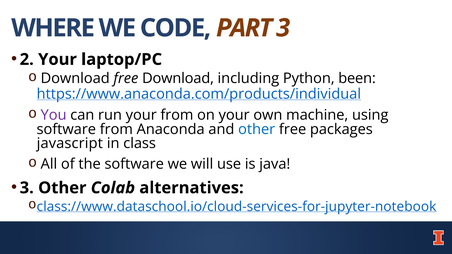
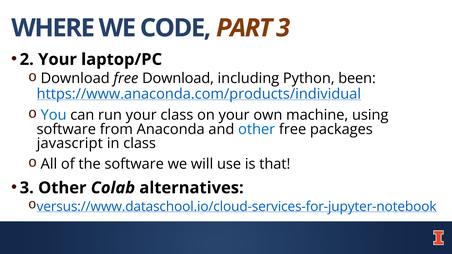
You colour: purple -> blue
your from: from -> class
java: java -> that
class://www.dataschool.io/cloud-services-for-jupyter-notebook: class://www.dataschool.io/cloud-services-for-jupyter-notebook -> versus://www.dataschool.io/cloud-services-for-jupyter-notebook
